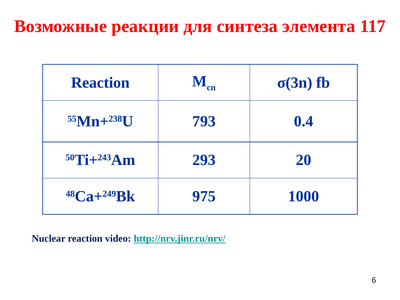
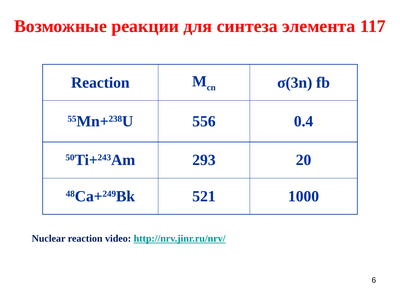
793: 793 -> 556
975: 975 -> 521
